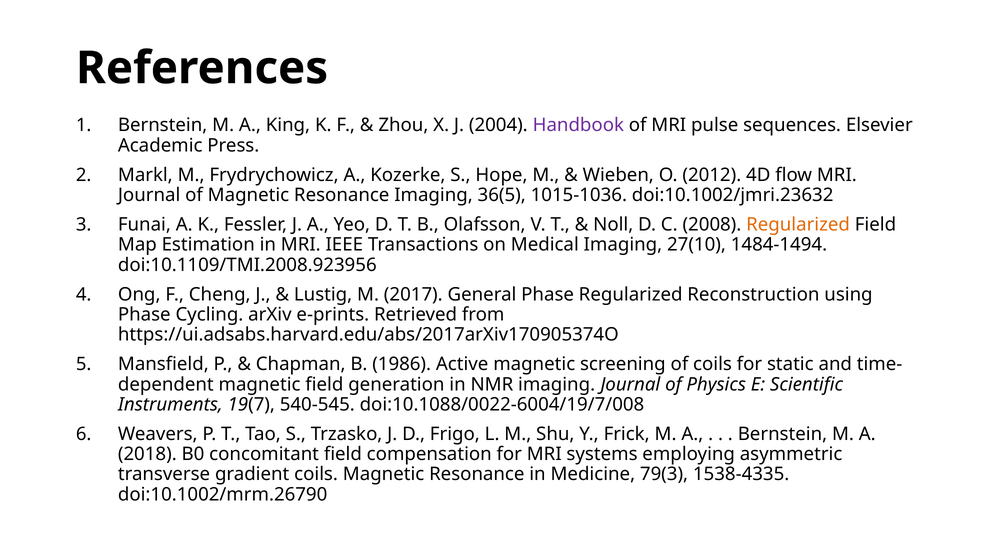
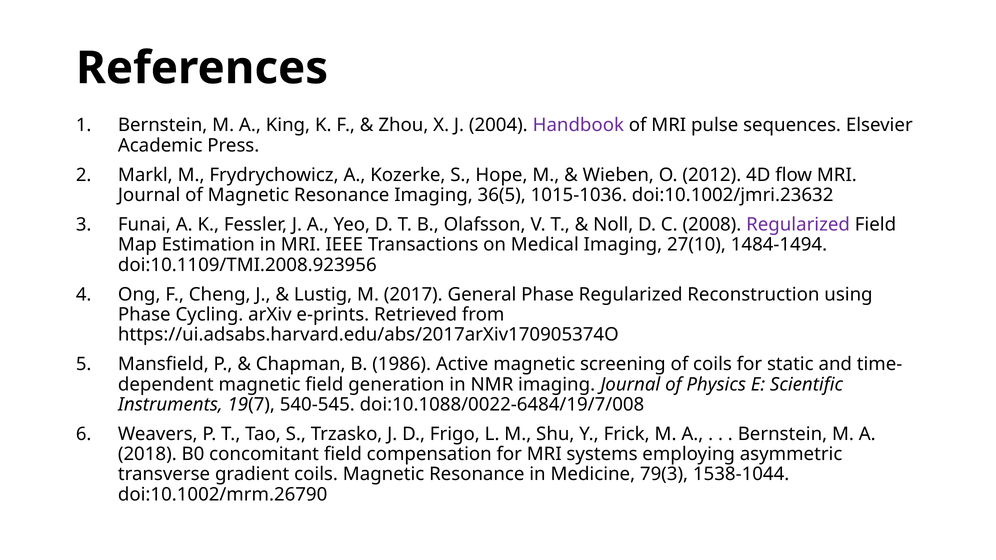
Regularized at (798, 225) colour: orange -> purple
doi:10.1088/0022-6004/19/7/008: doi:10.1088/0022-6004/19/7/008 -> doi:10.1088/0022-6484/19/7/008
1538-4335: 1538-4335 -> 1538-1044
